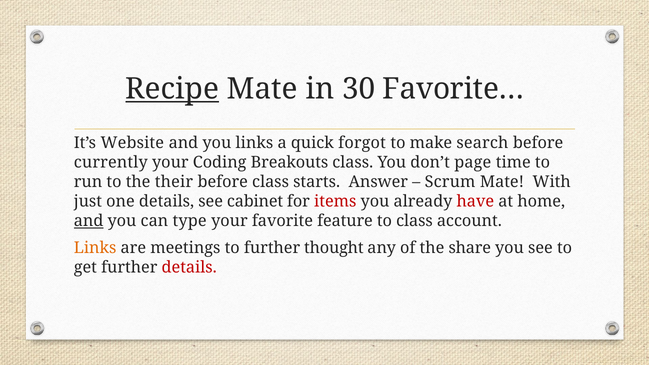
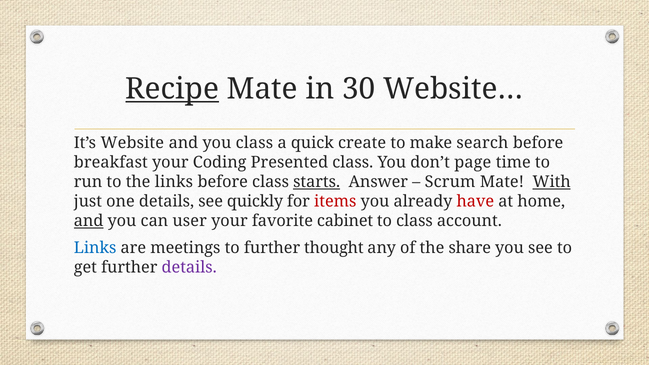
Favorite…: Favorite… -> Website…
you links: links -> class
forgot: forgot -> create
currently: currently -> breakfast
Breakouts: Breakouts -> Presented
the their: their -> links
starts underline: none -> present
With underline: none -> present
cabinet: cabinet -> quickly
type: type -> user
feature: feature -> cabinet
Links at (95, 248) colour: orange -> blue
details at (189, 267) colour: red -> purple
